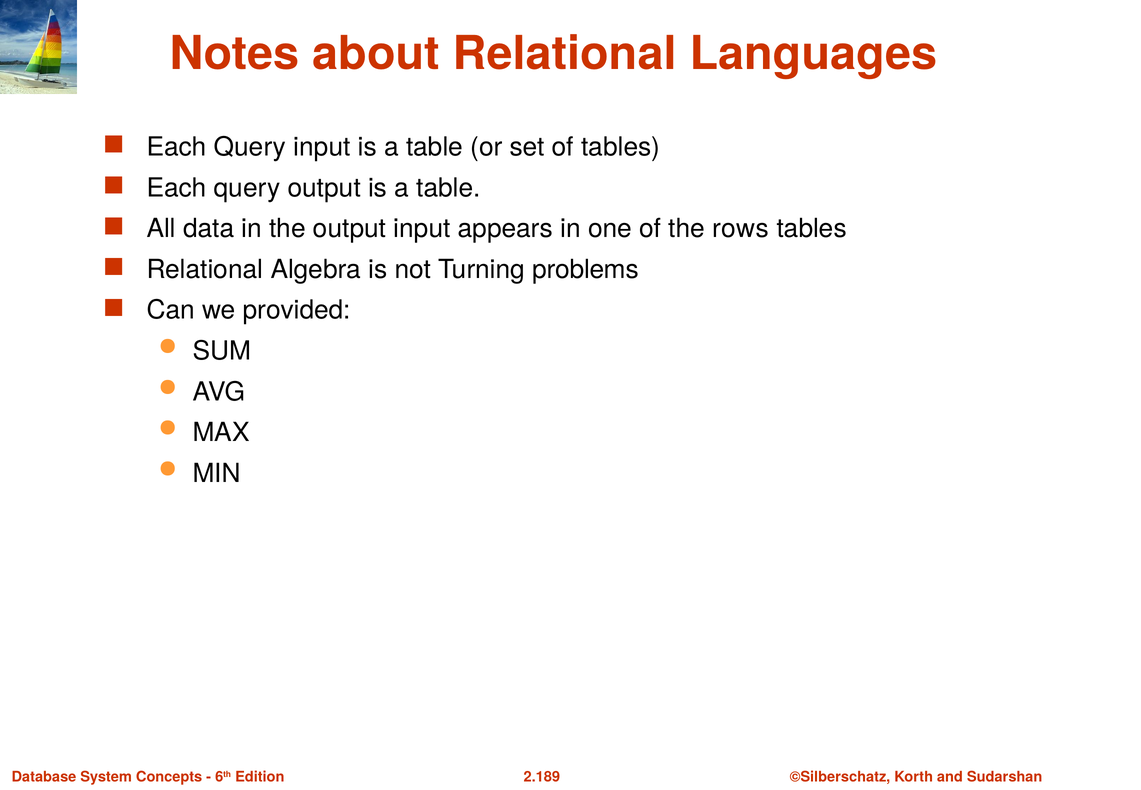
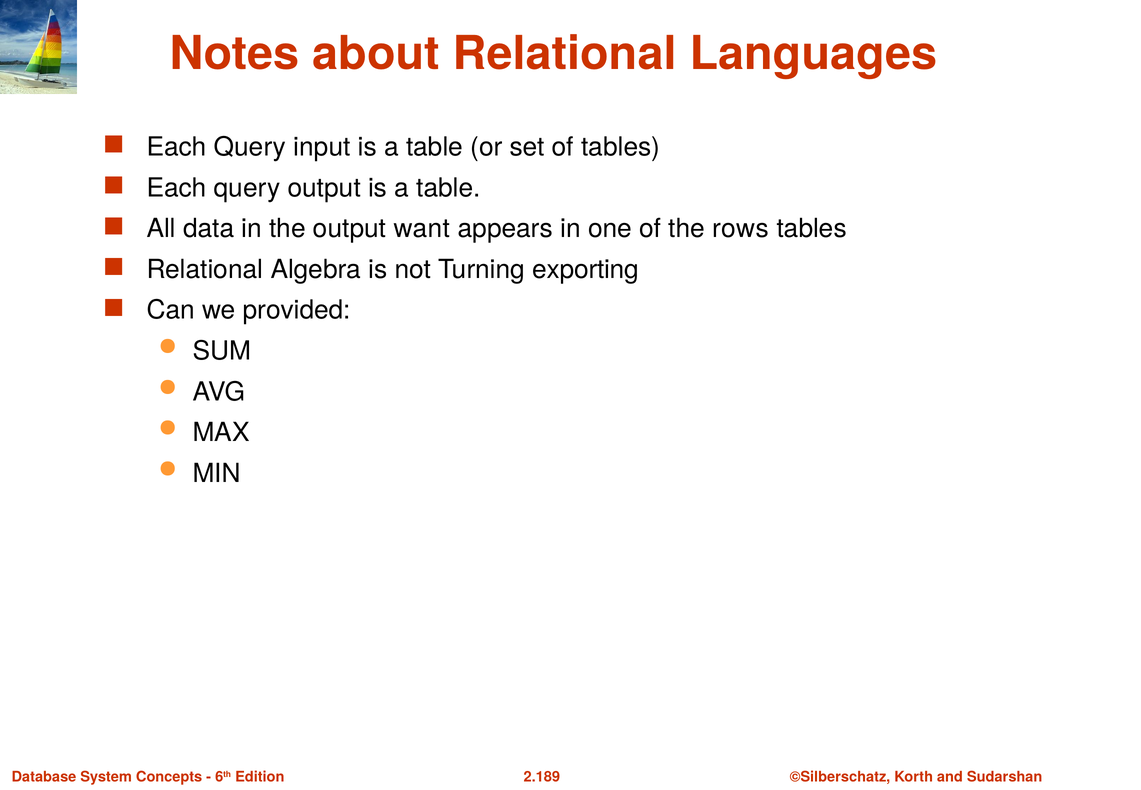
output input: input -> want
problems: problems -> exporting
